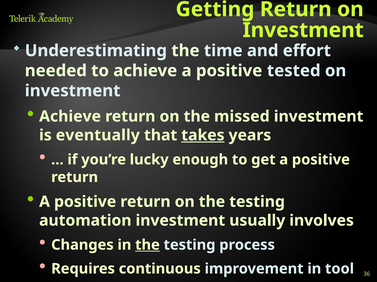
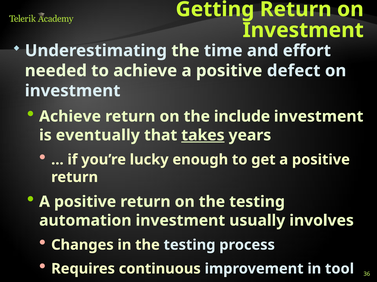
tested: tested -> defect
missed: missed -> include
the at (147, 245) underline: present -> none
